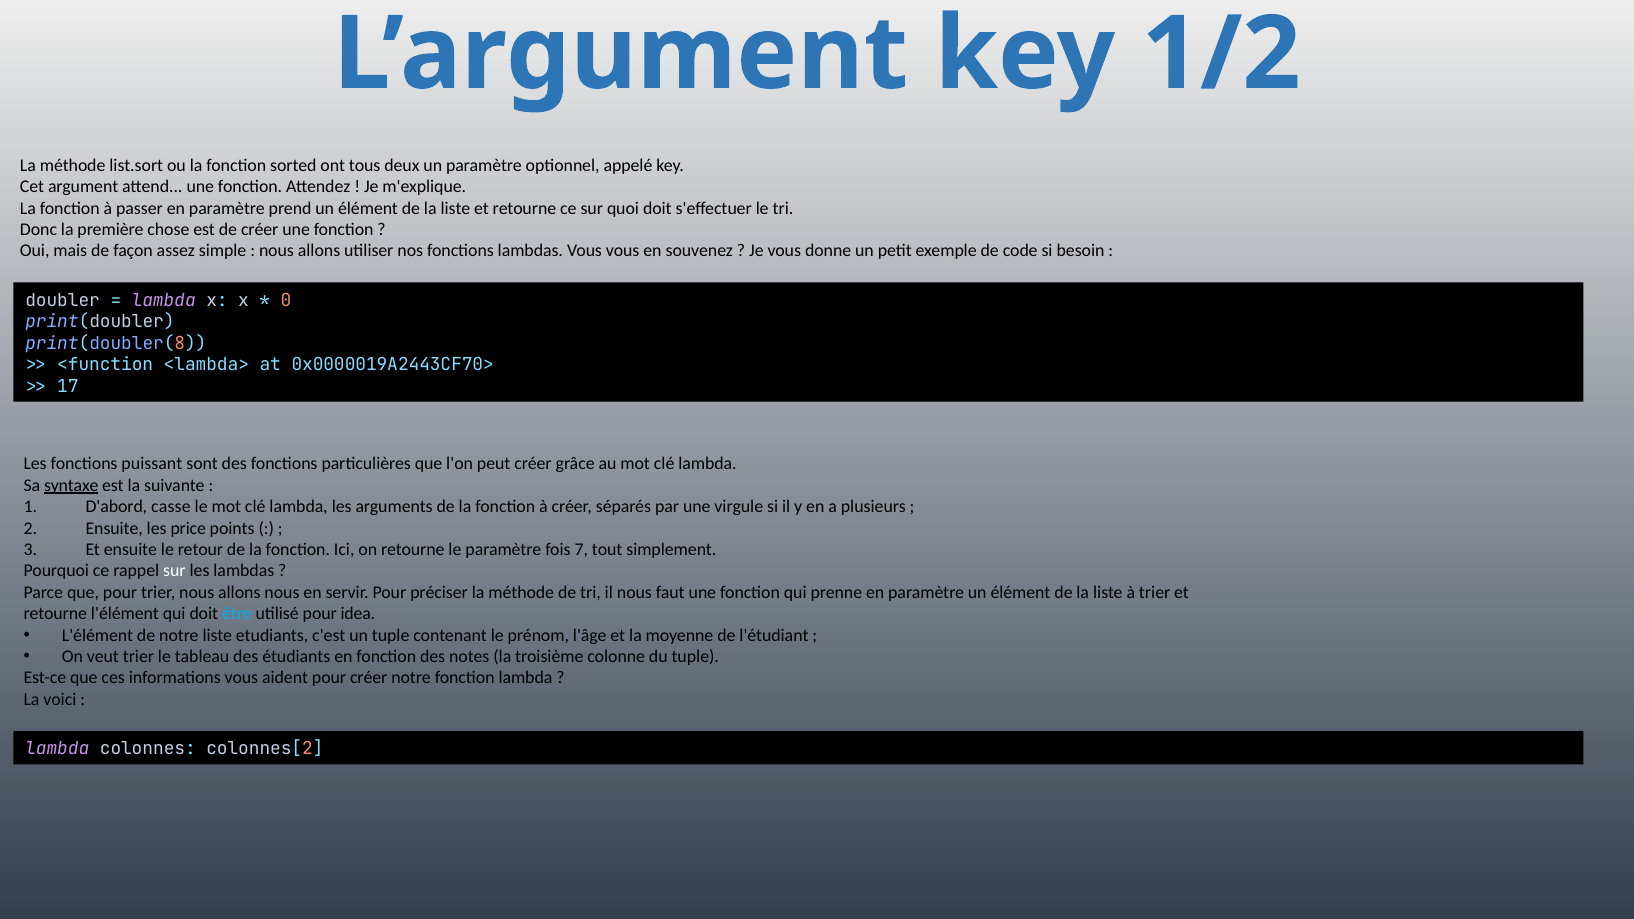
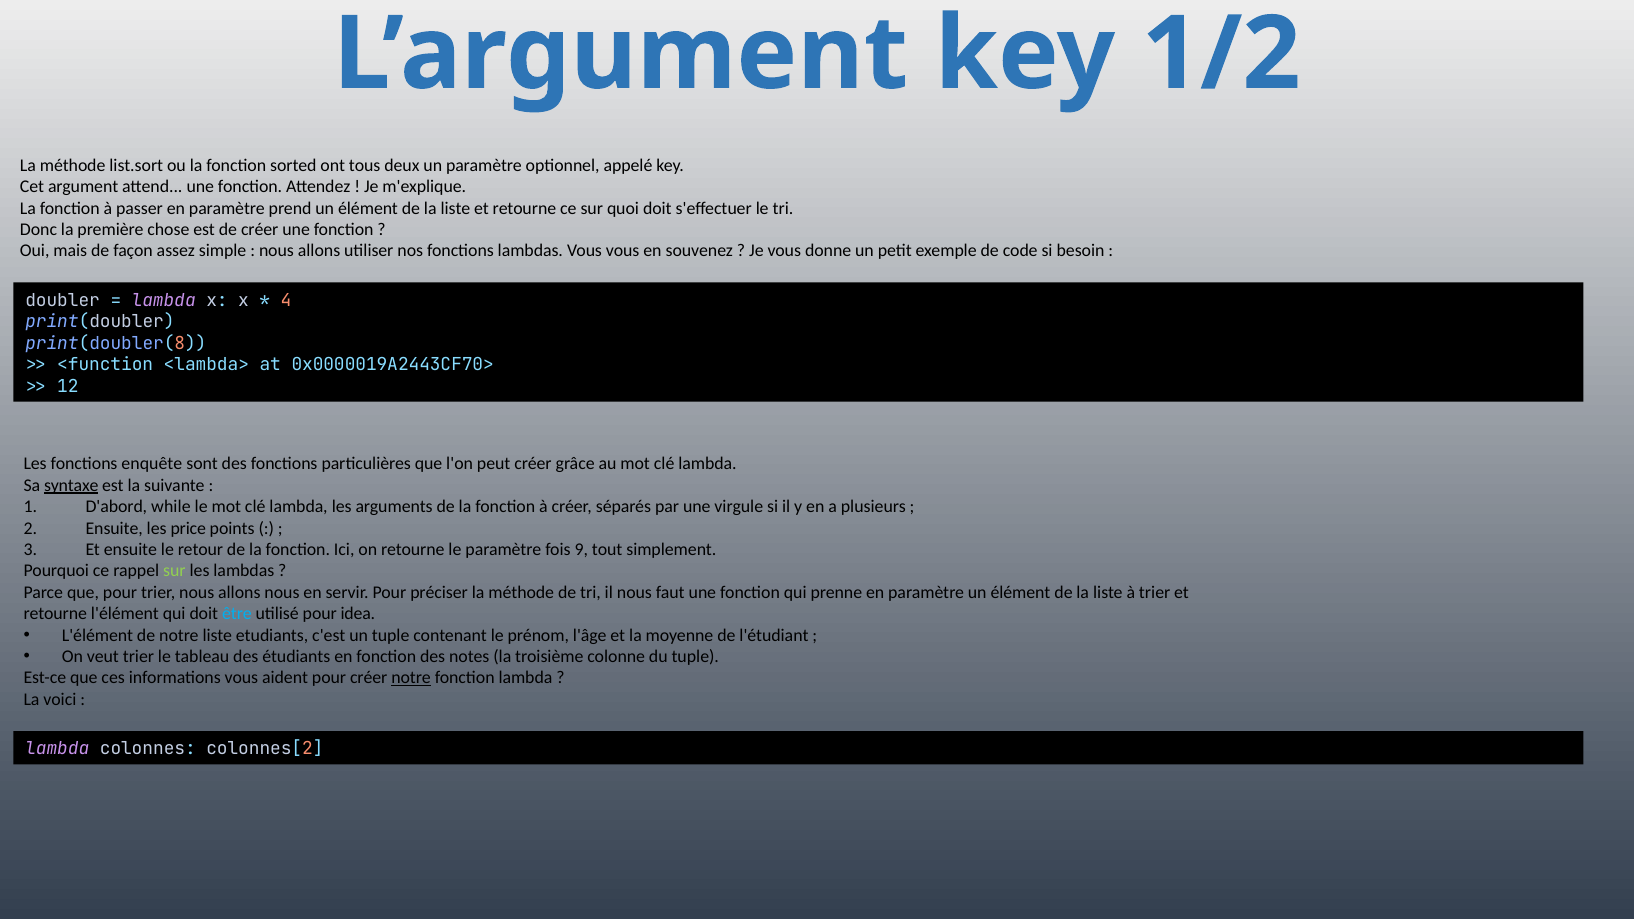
0: 0 -> 4
17: 17 -> 12
puissant: puissant -> enquête
casse: casse -> while
7: 7 -> 9
sur at (174, 571) colour: white -> light green
notre at (411, 678) underline: none -> present
